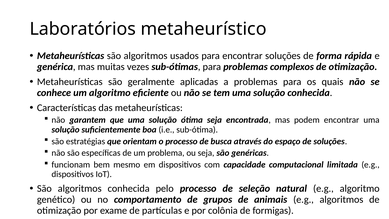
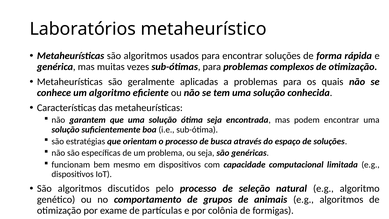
algoritmos conhecida: conhecida -> discutidos
